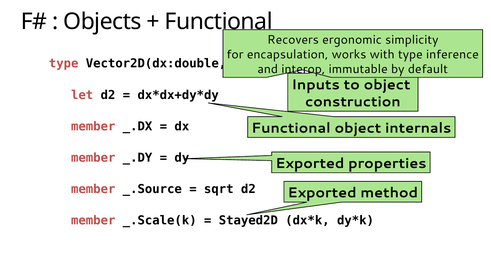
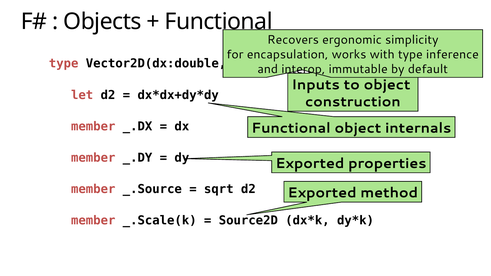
Stayed2D: Stayed2D -> Source2D
